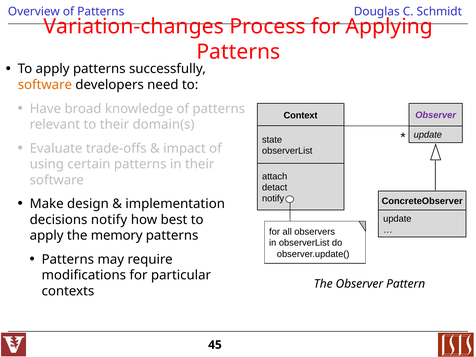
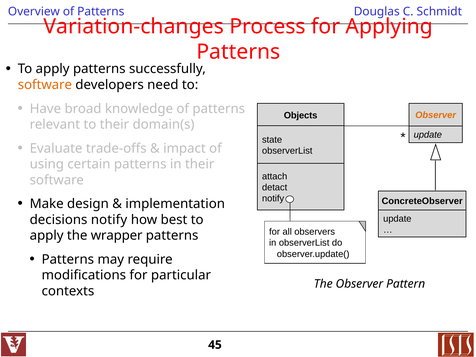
Observer at (436, 115) colour: purple -> orange
Context: Context -> Objects
memory: memory -> wrapper
